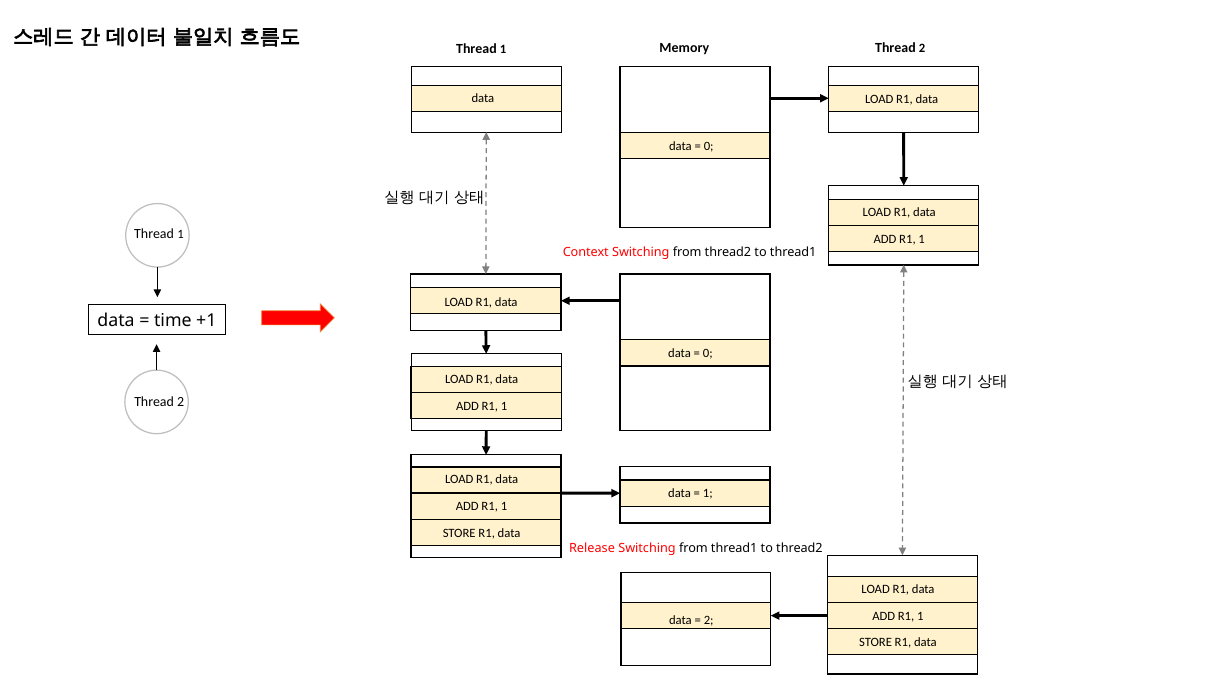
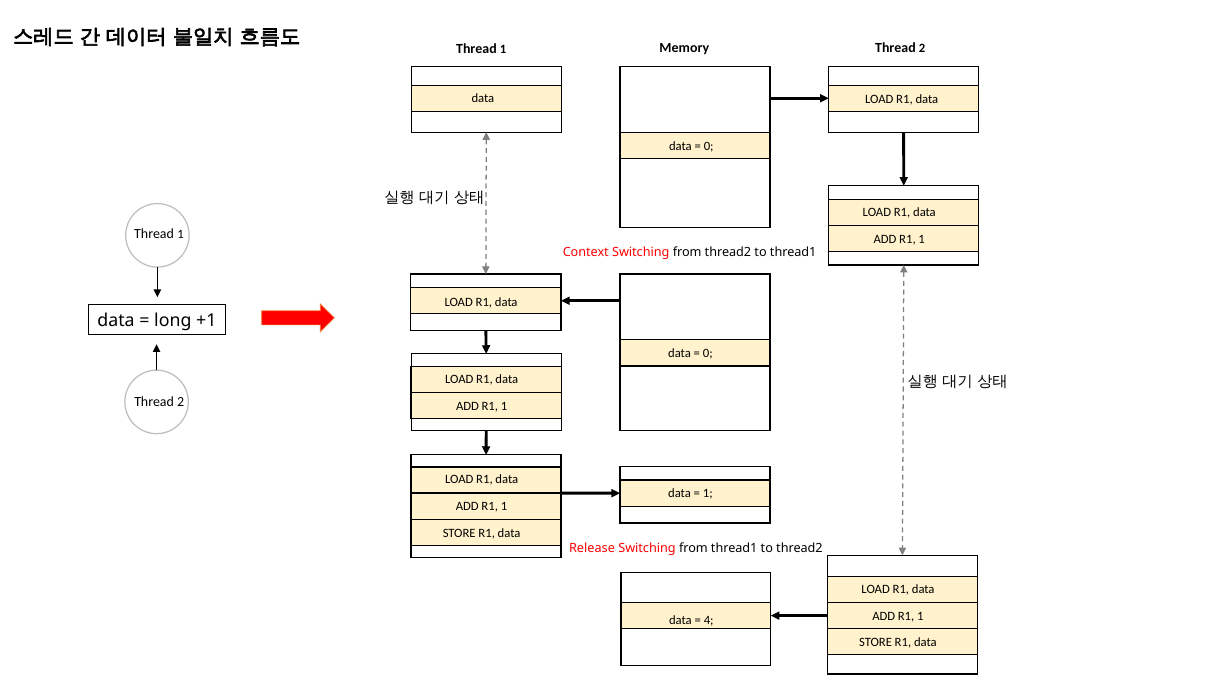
time: time -> long
2 at (709, 619): 2 -> 4
